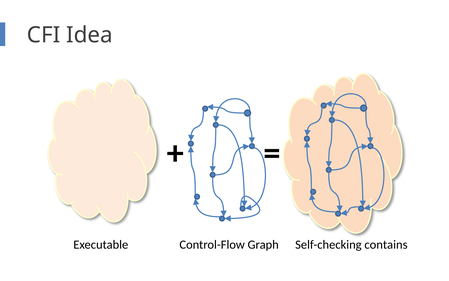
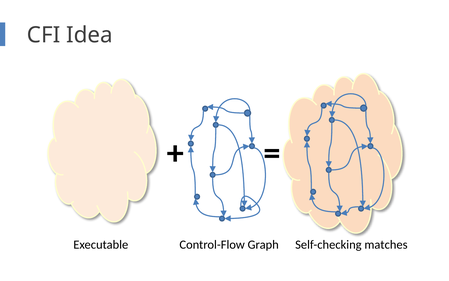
contains: contains -> matches
